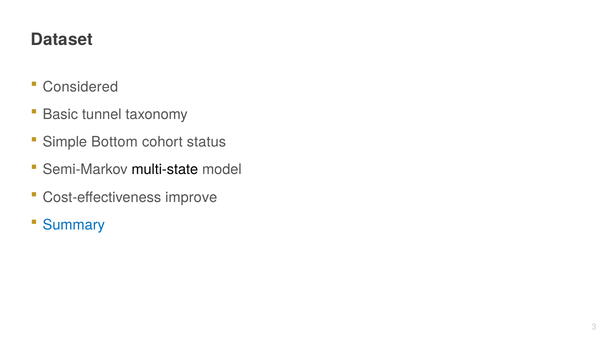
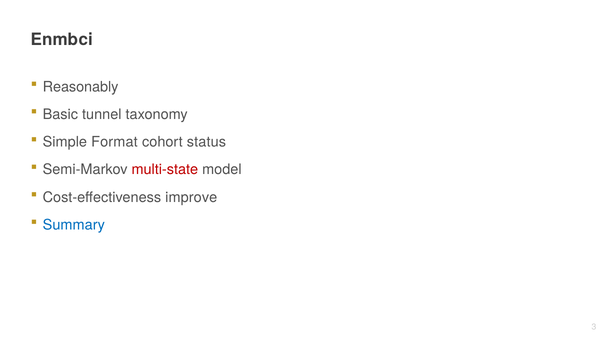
Dataset: Dataset -> Enmbci
Considered: Considered -> Reasonably
Bottom: Bottom -> Format
multi-state colour: black -> red
